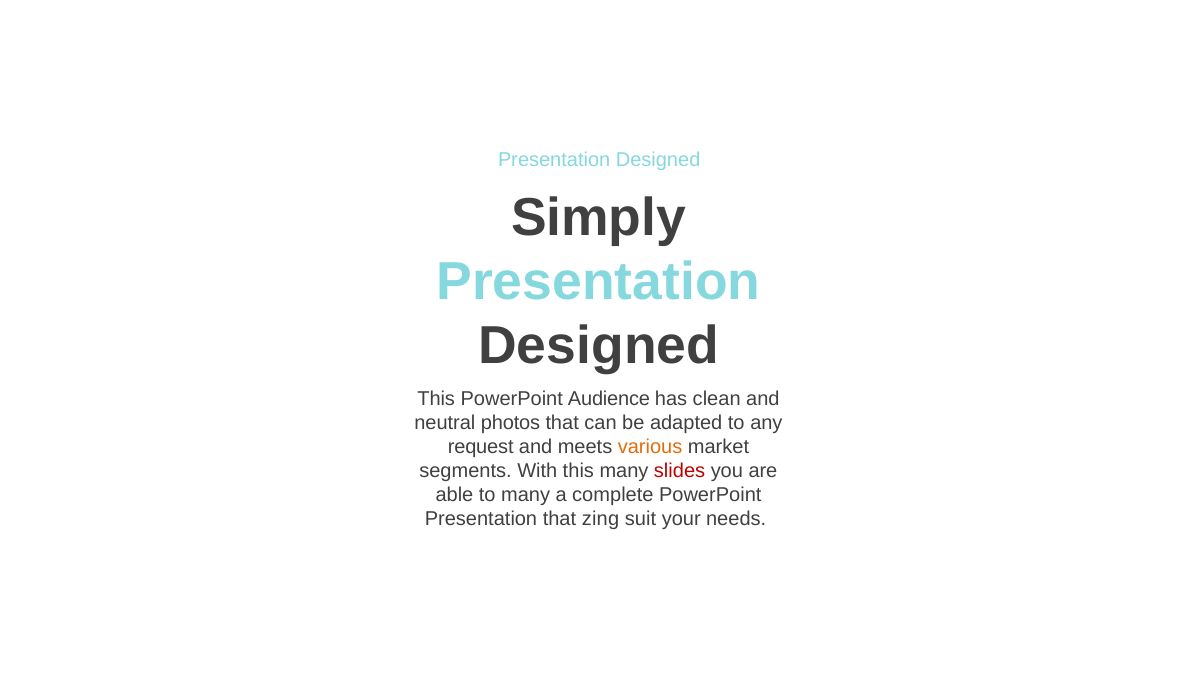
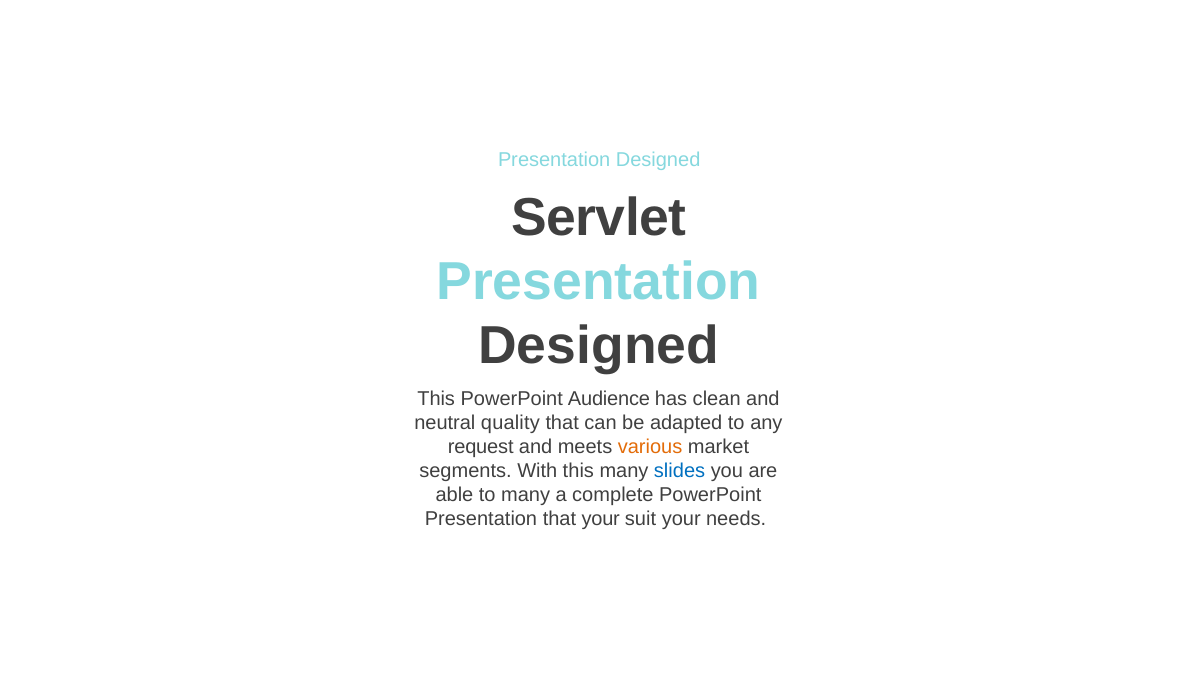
Simply: Simply -> Servlet
photos: photos -> quality
slides colour: red -> blue
that zing: zing -> your
